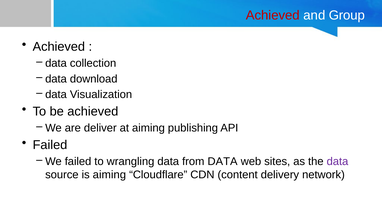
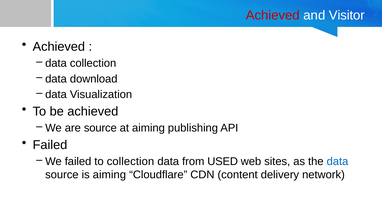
Group: Group -> Visitor
are deliver: deliver -> source
to wrangling: wrangling -> collection
from DATA: DATA -> USED
data at (337, 161) colour: purple -> blue
